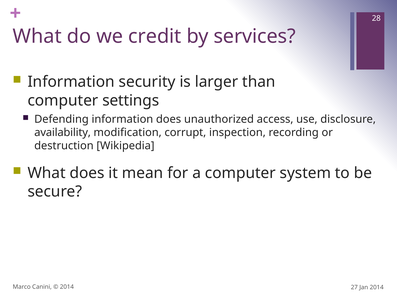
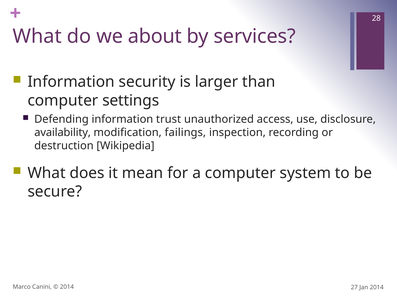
credit: credit -> about
information does: does -> trust
corrupt: corrupt -> failings
